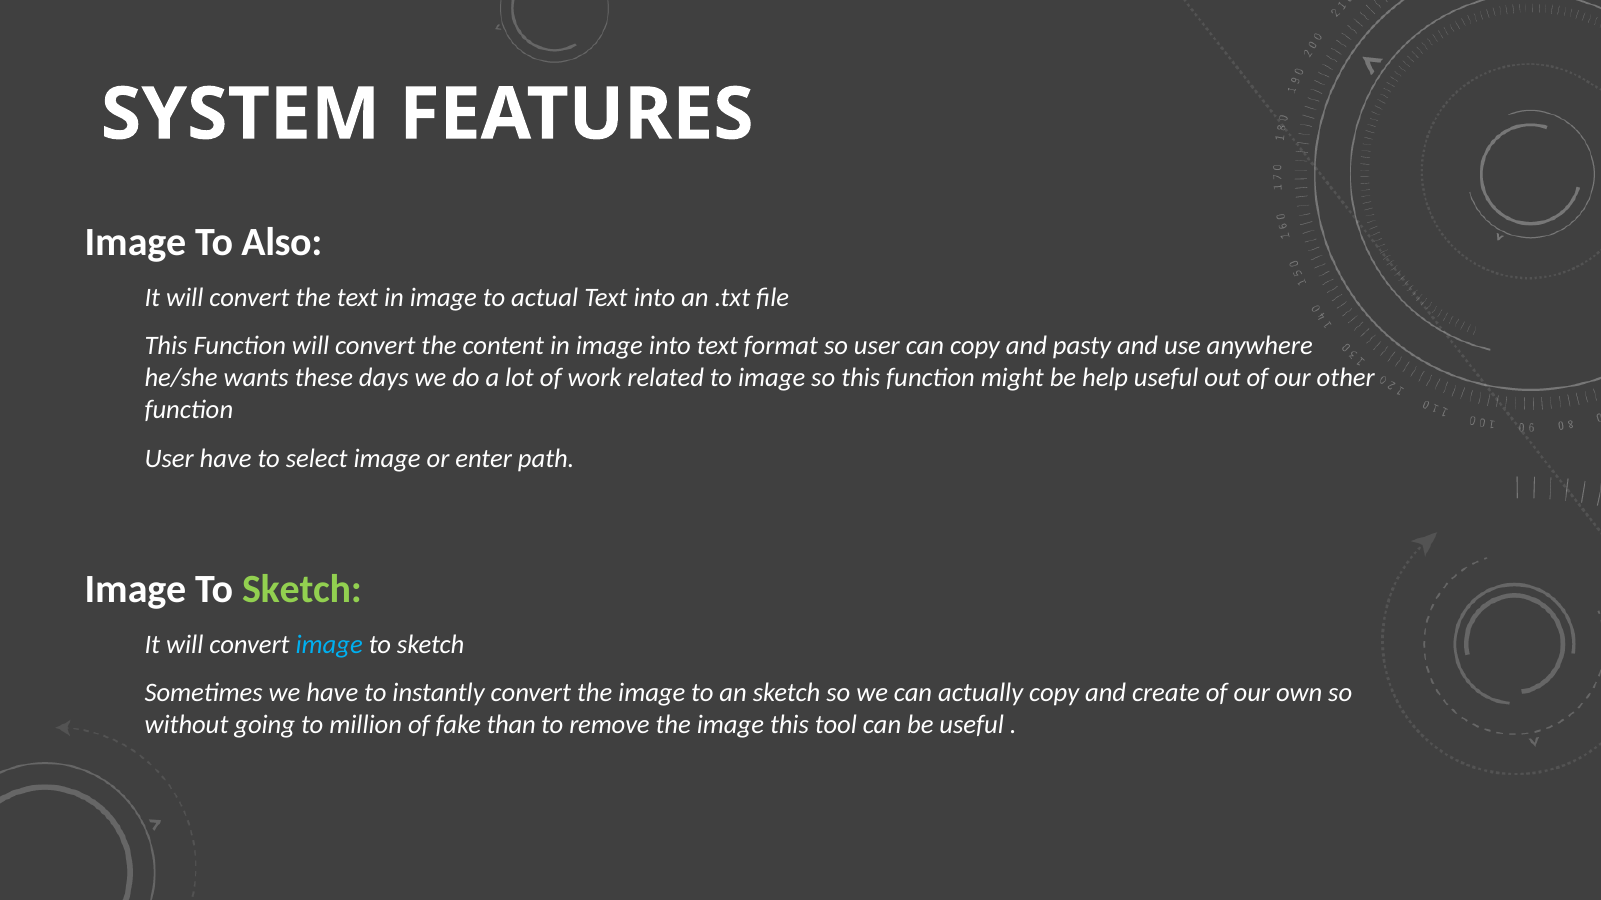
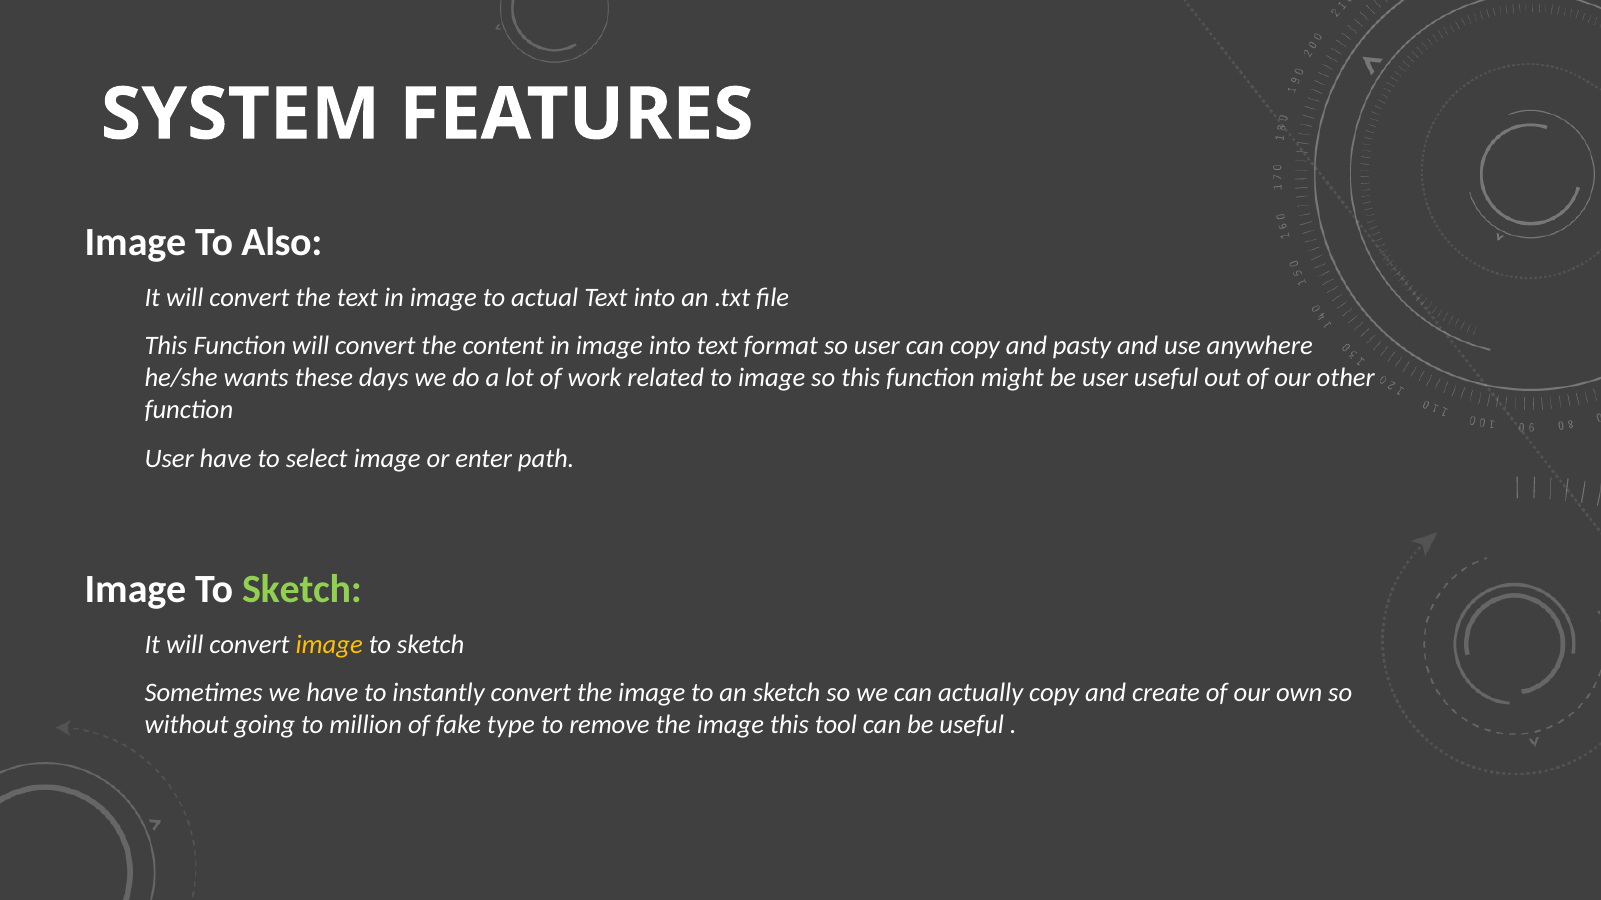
be help: help -> user
image at (329, 645) colour: light blue -> yellow
than: than -> type
